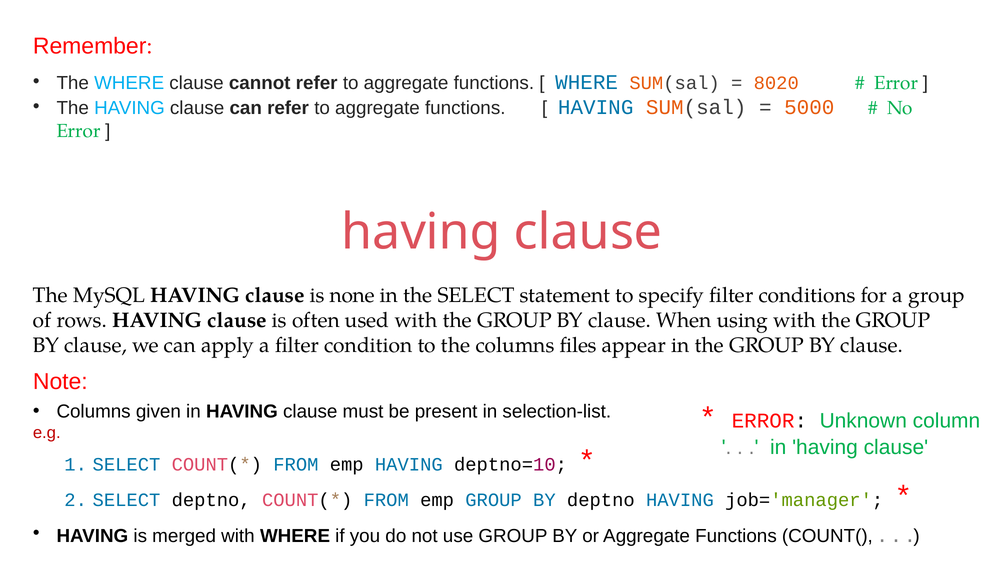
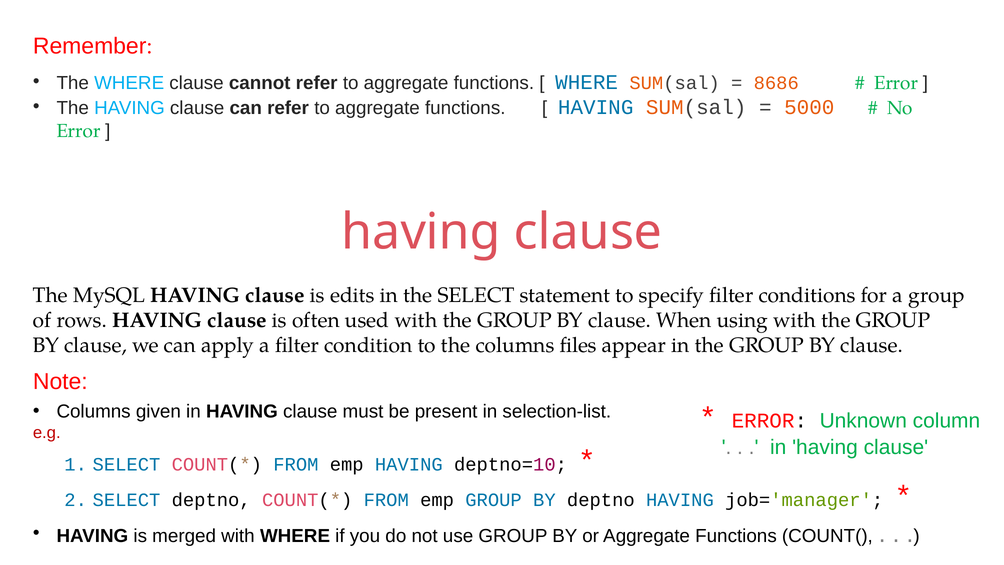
8020: 8020 -> 8686
none: none -> edits
